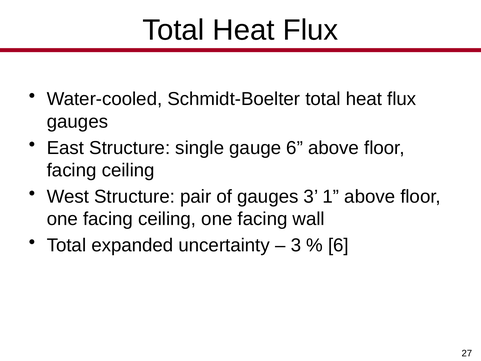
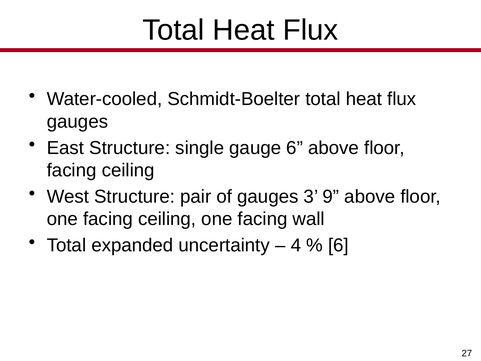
1: 1 -> 9
3 at (296, 245): 3 -> 4
